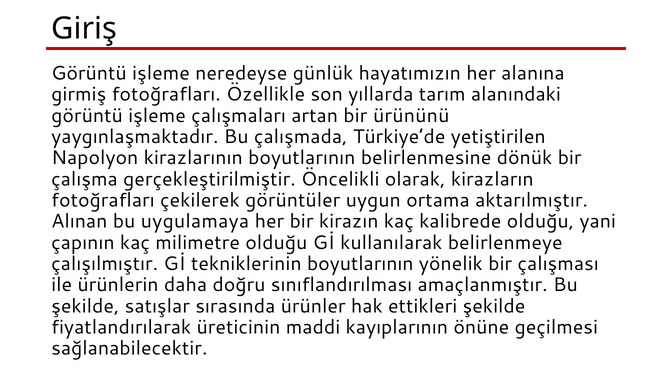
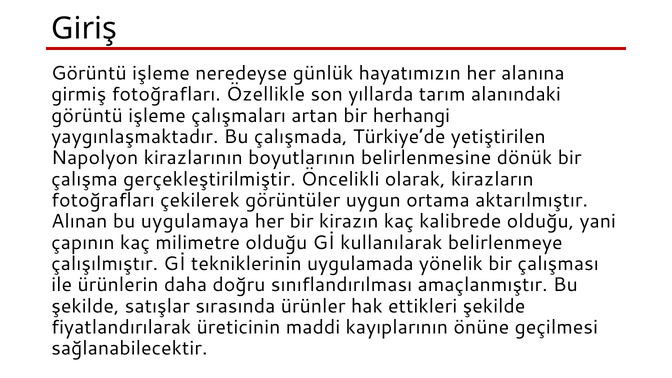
ürününü: ürününü -> herhangi
tekniklerinin boyutlarının: boyutlarının -> uygulamada
